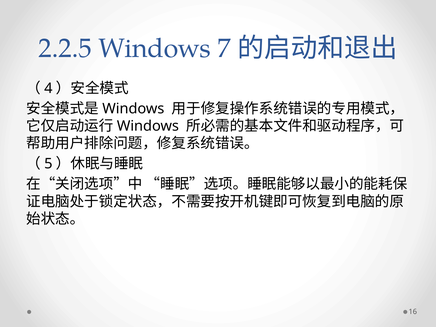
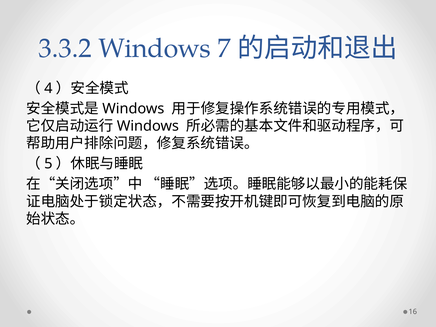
2.2.5: 2.2.5 -> 3.3.2
